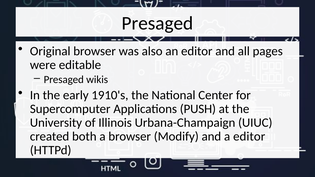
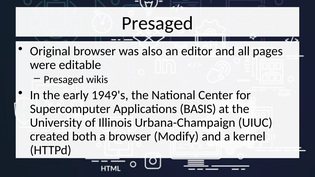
1910's: 1910's -> 1949's
PUSH: PUSH -> BASIS
a editor: editor -> kernel
